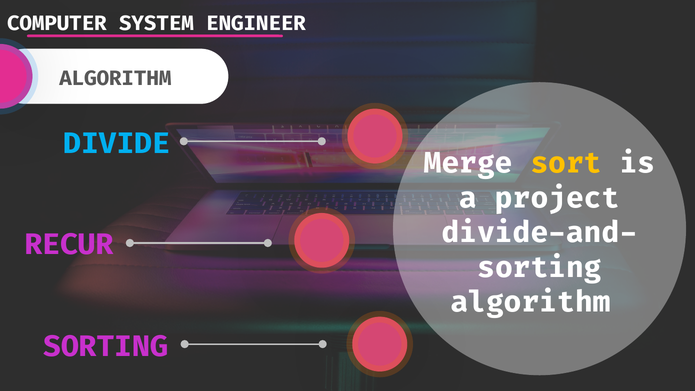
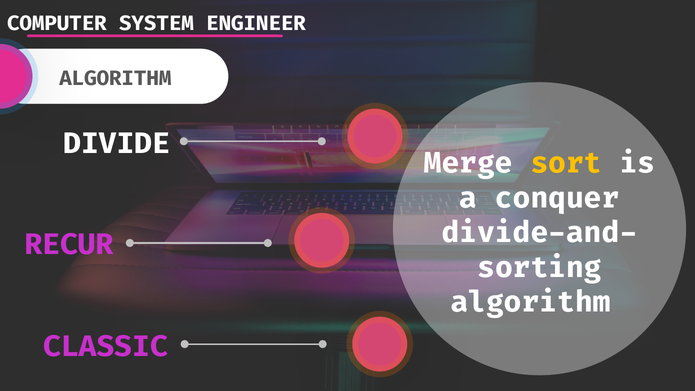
DIVIDE colour: light blue -> white
project: project -> conquer
SORTING at (106, 346): SORTING -> CLASSIC
